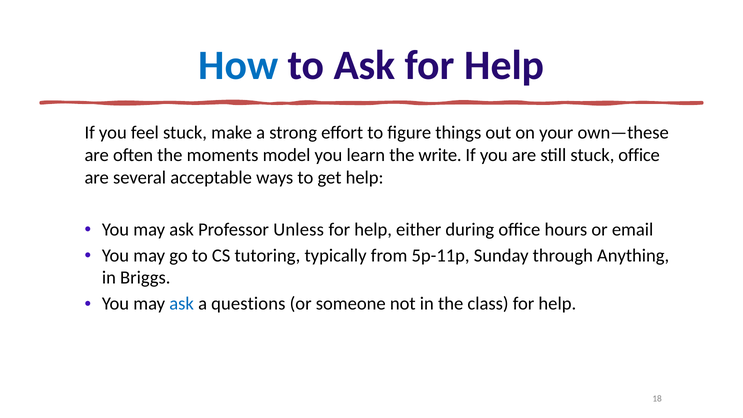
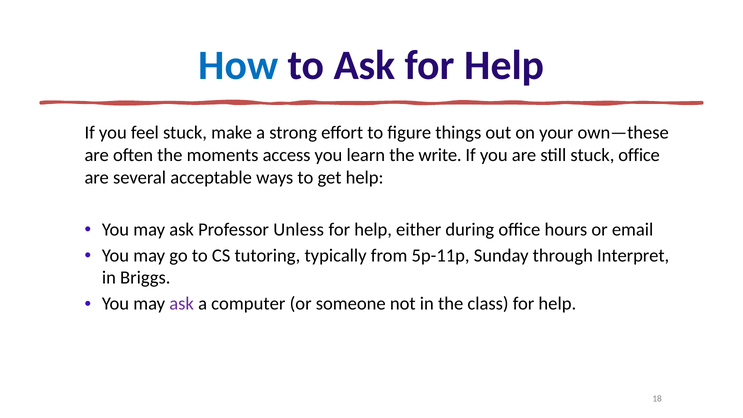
model: model -> access
Anything: Anything -> Interpret
ask at (182, 304) colour: blue -> purple
questions: questions -> computer
